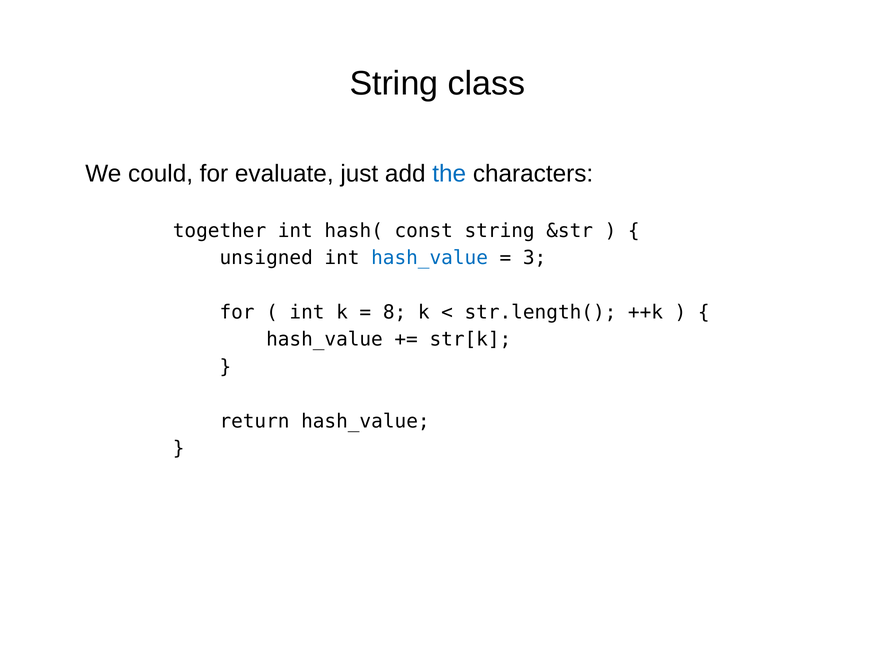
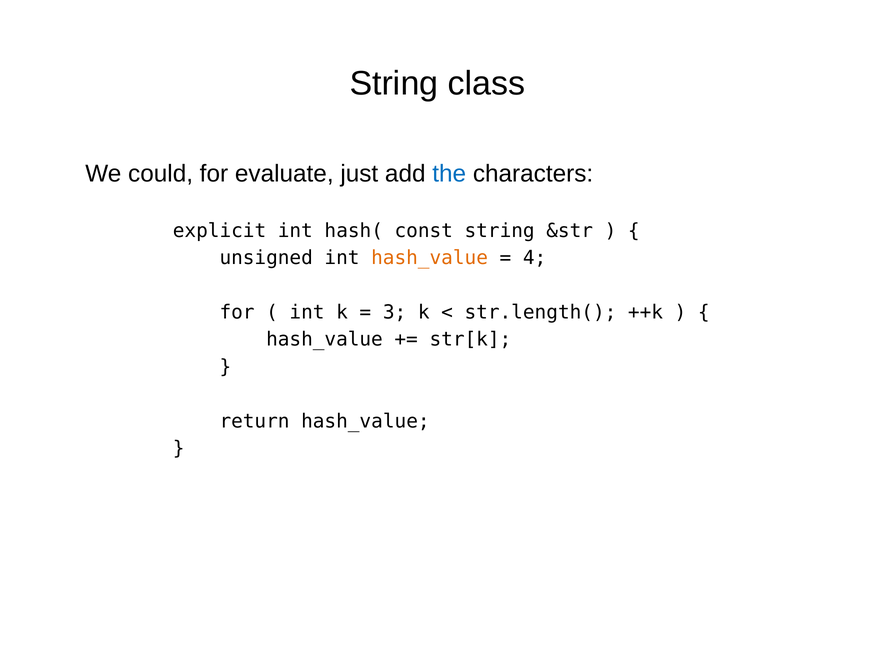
together: together -> explicit
hash_value at (430, 258) colour: blue -> orange
3: 3 -> 4
8: 8 -> 3
